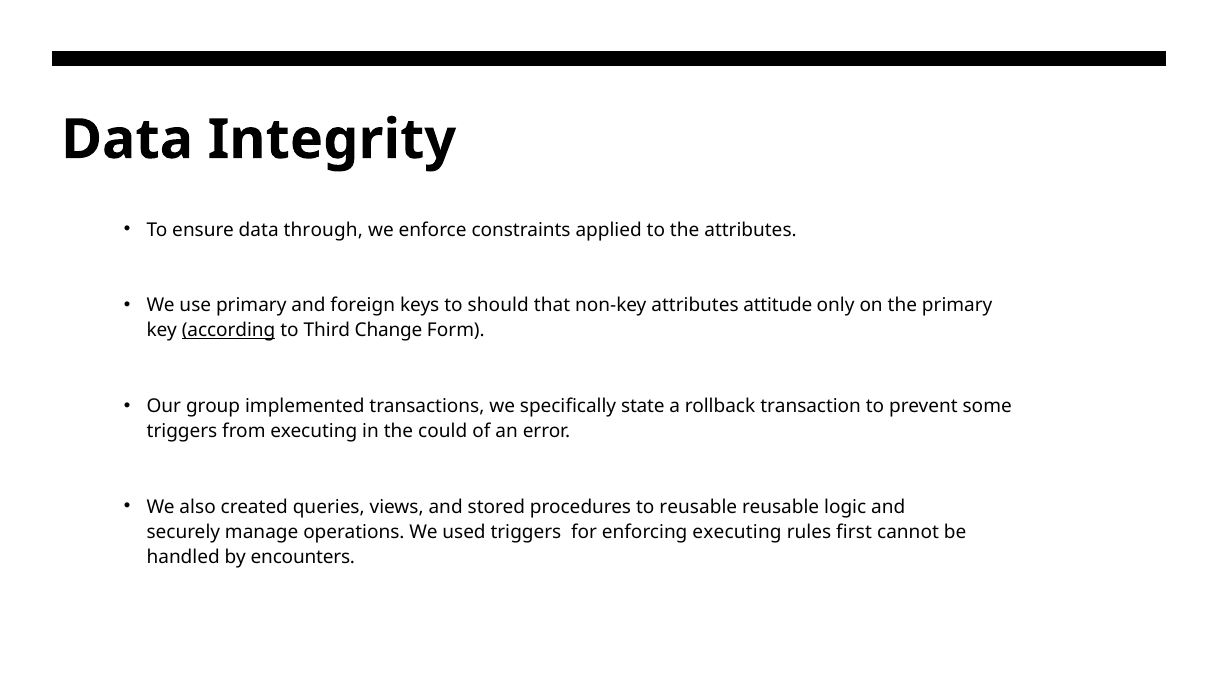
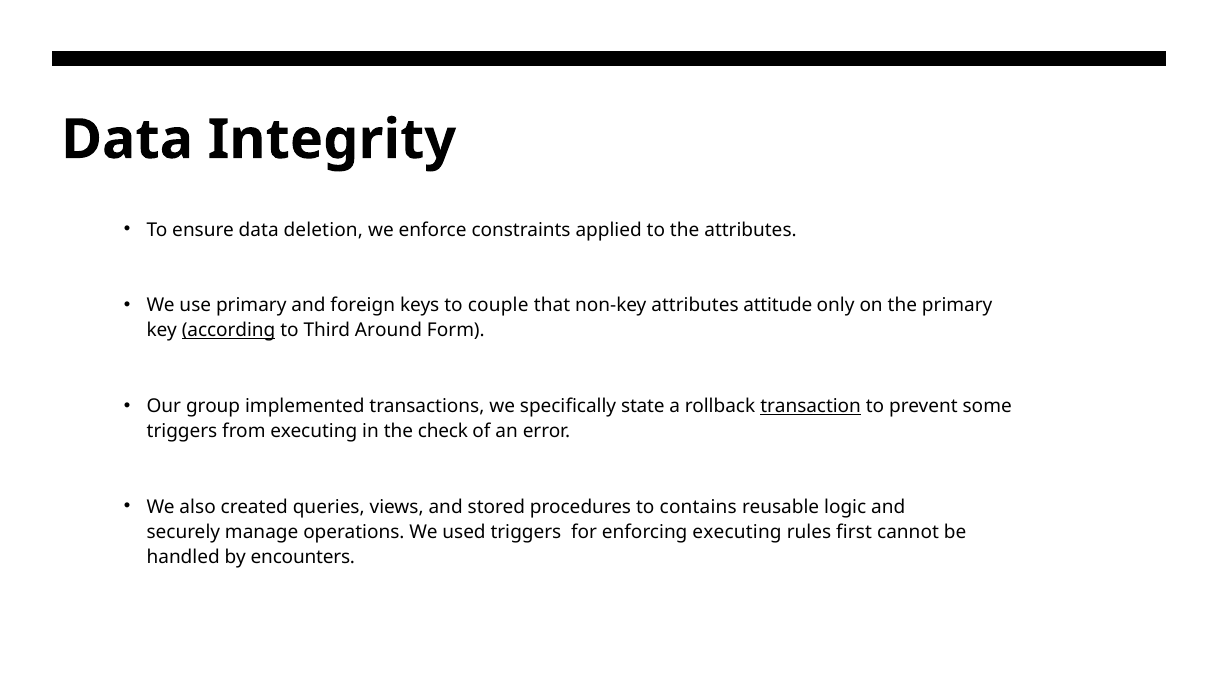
through: through -> deletion
should: should -> couple
Change: Change -> Around
transaction underline: none -> present
could: could -> check
to reusable: reusable -> contains
